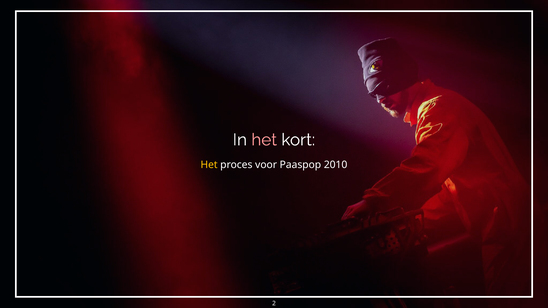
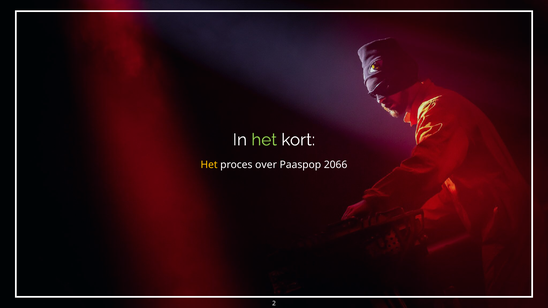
het at (264, 140) colour: pink -> light green
voor: voor -> over
2010: 2010 -> 2066
